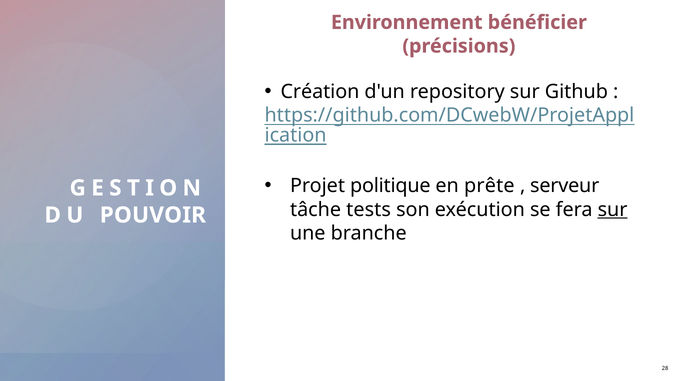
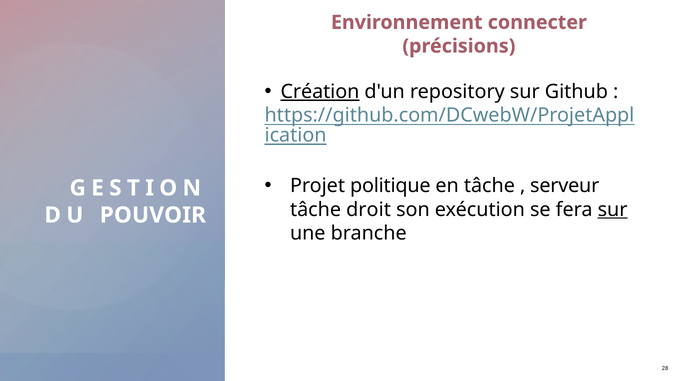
bénéficier: bénéficier -> connecter
Création underline: none -> present
en prête: prête -> tâche
tests: tests -> droit
